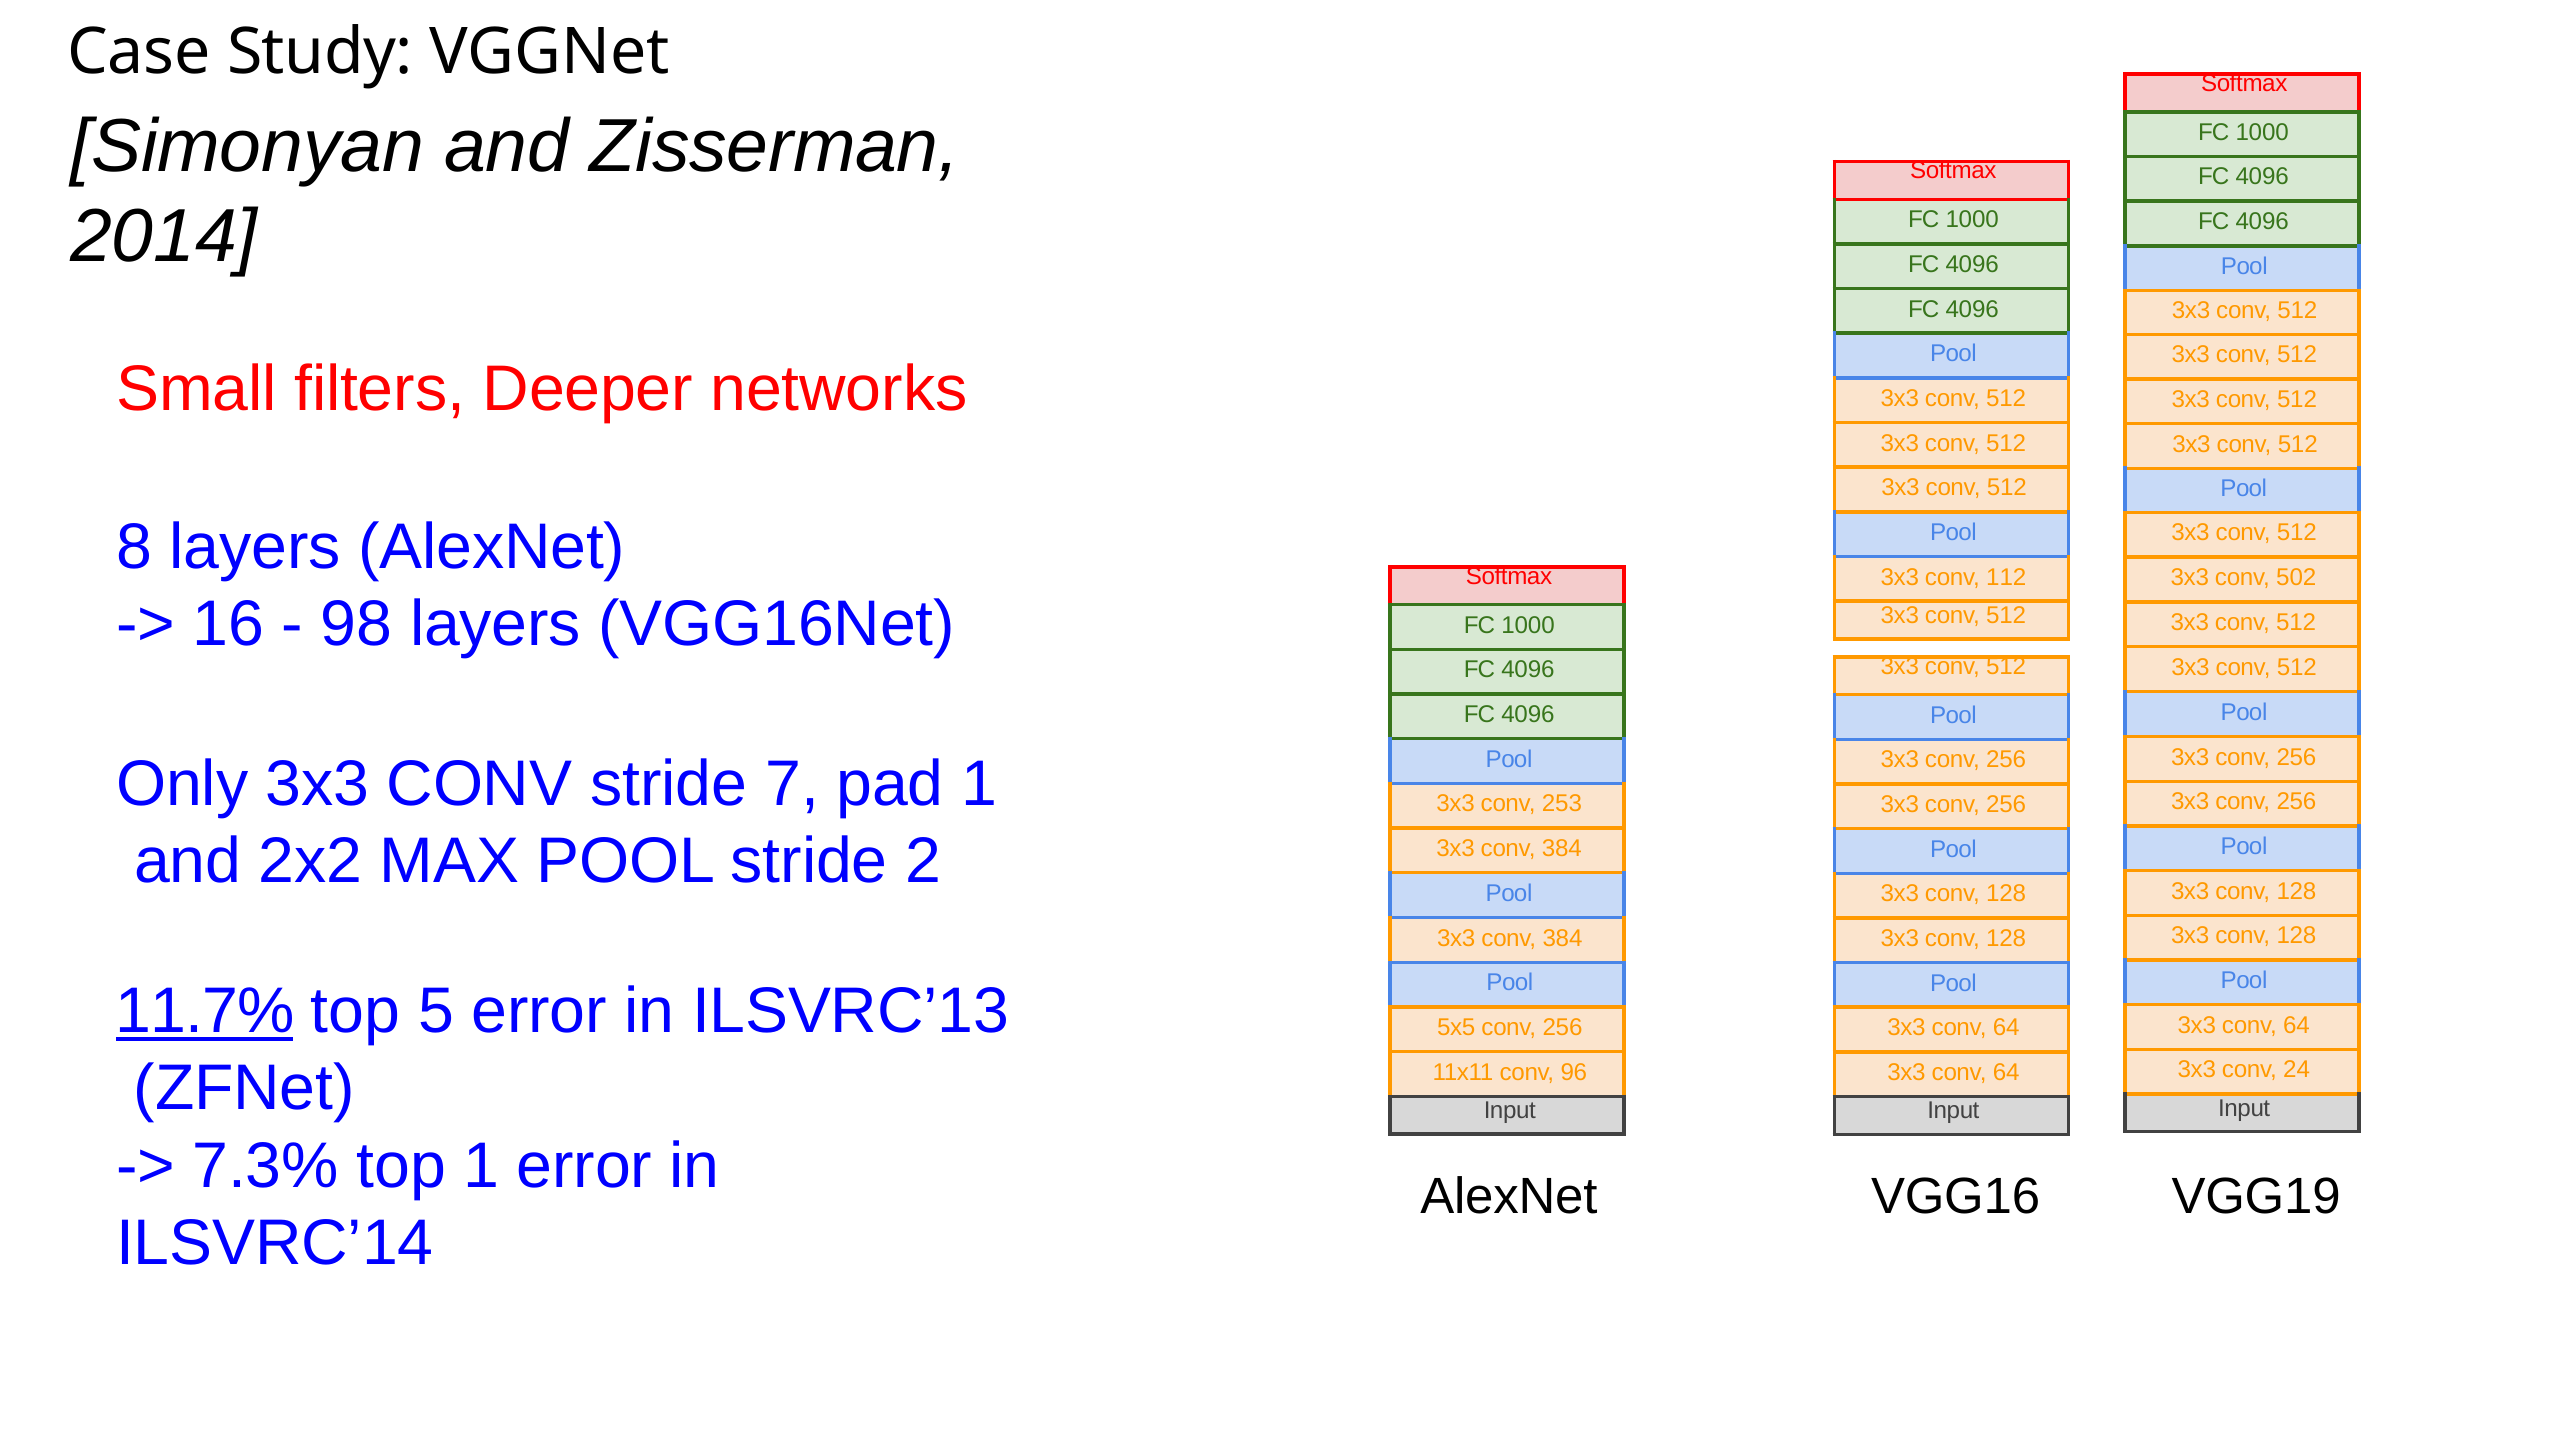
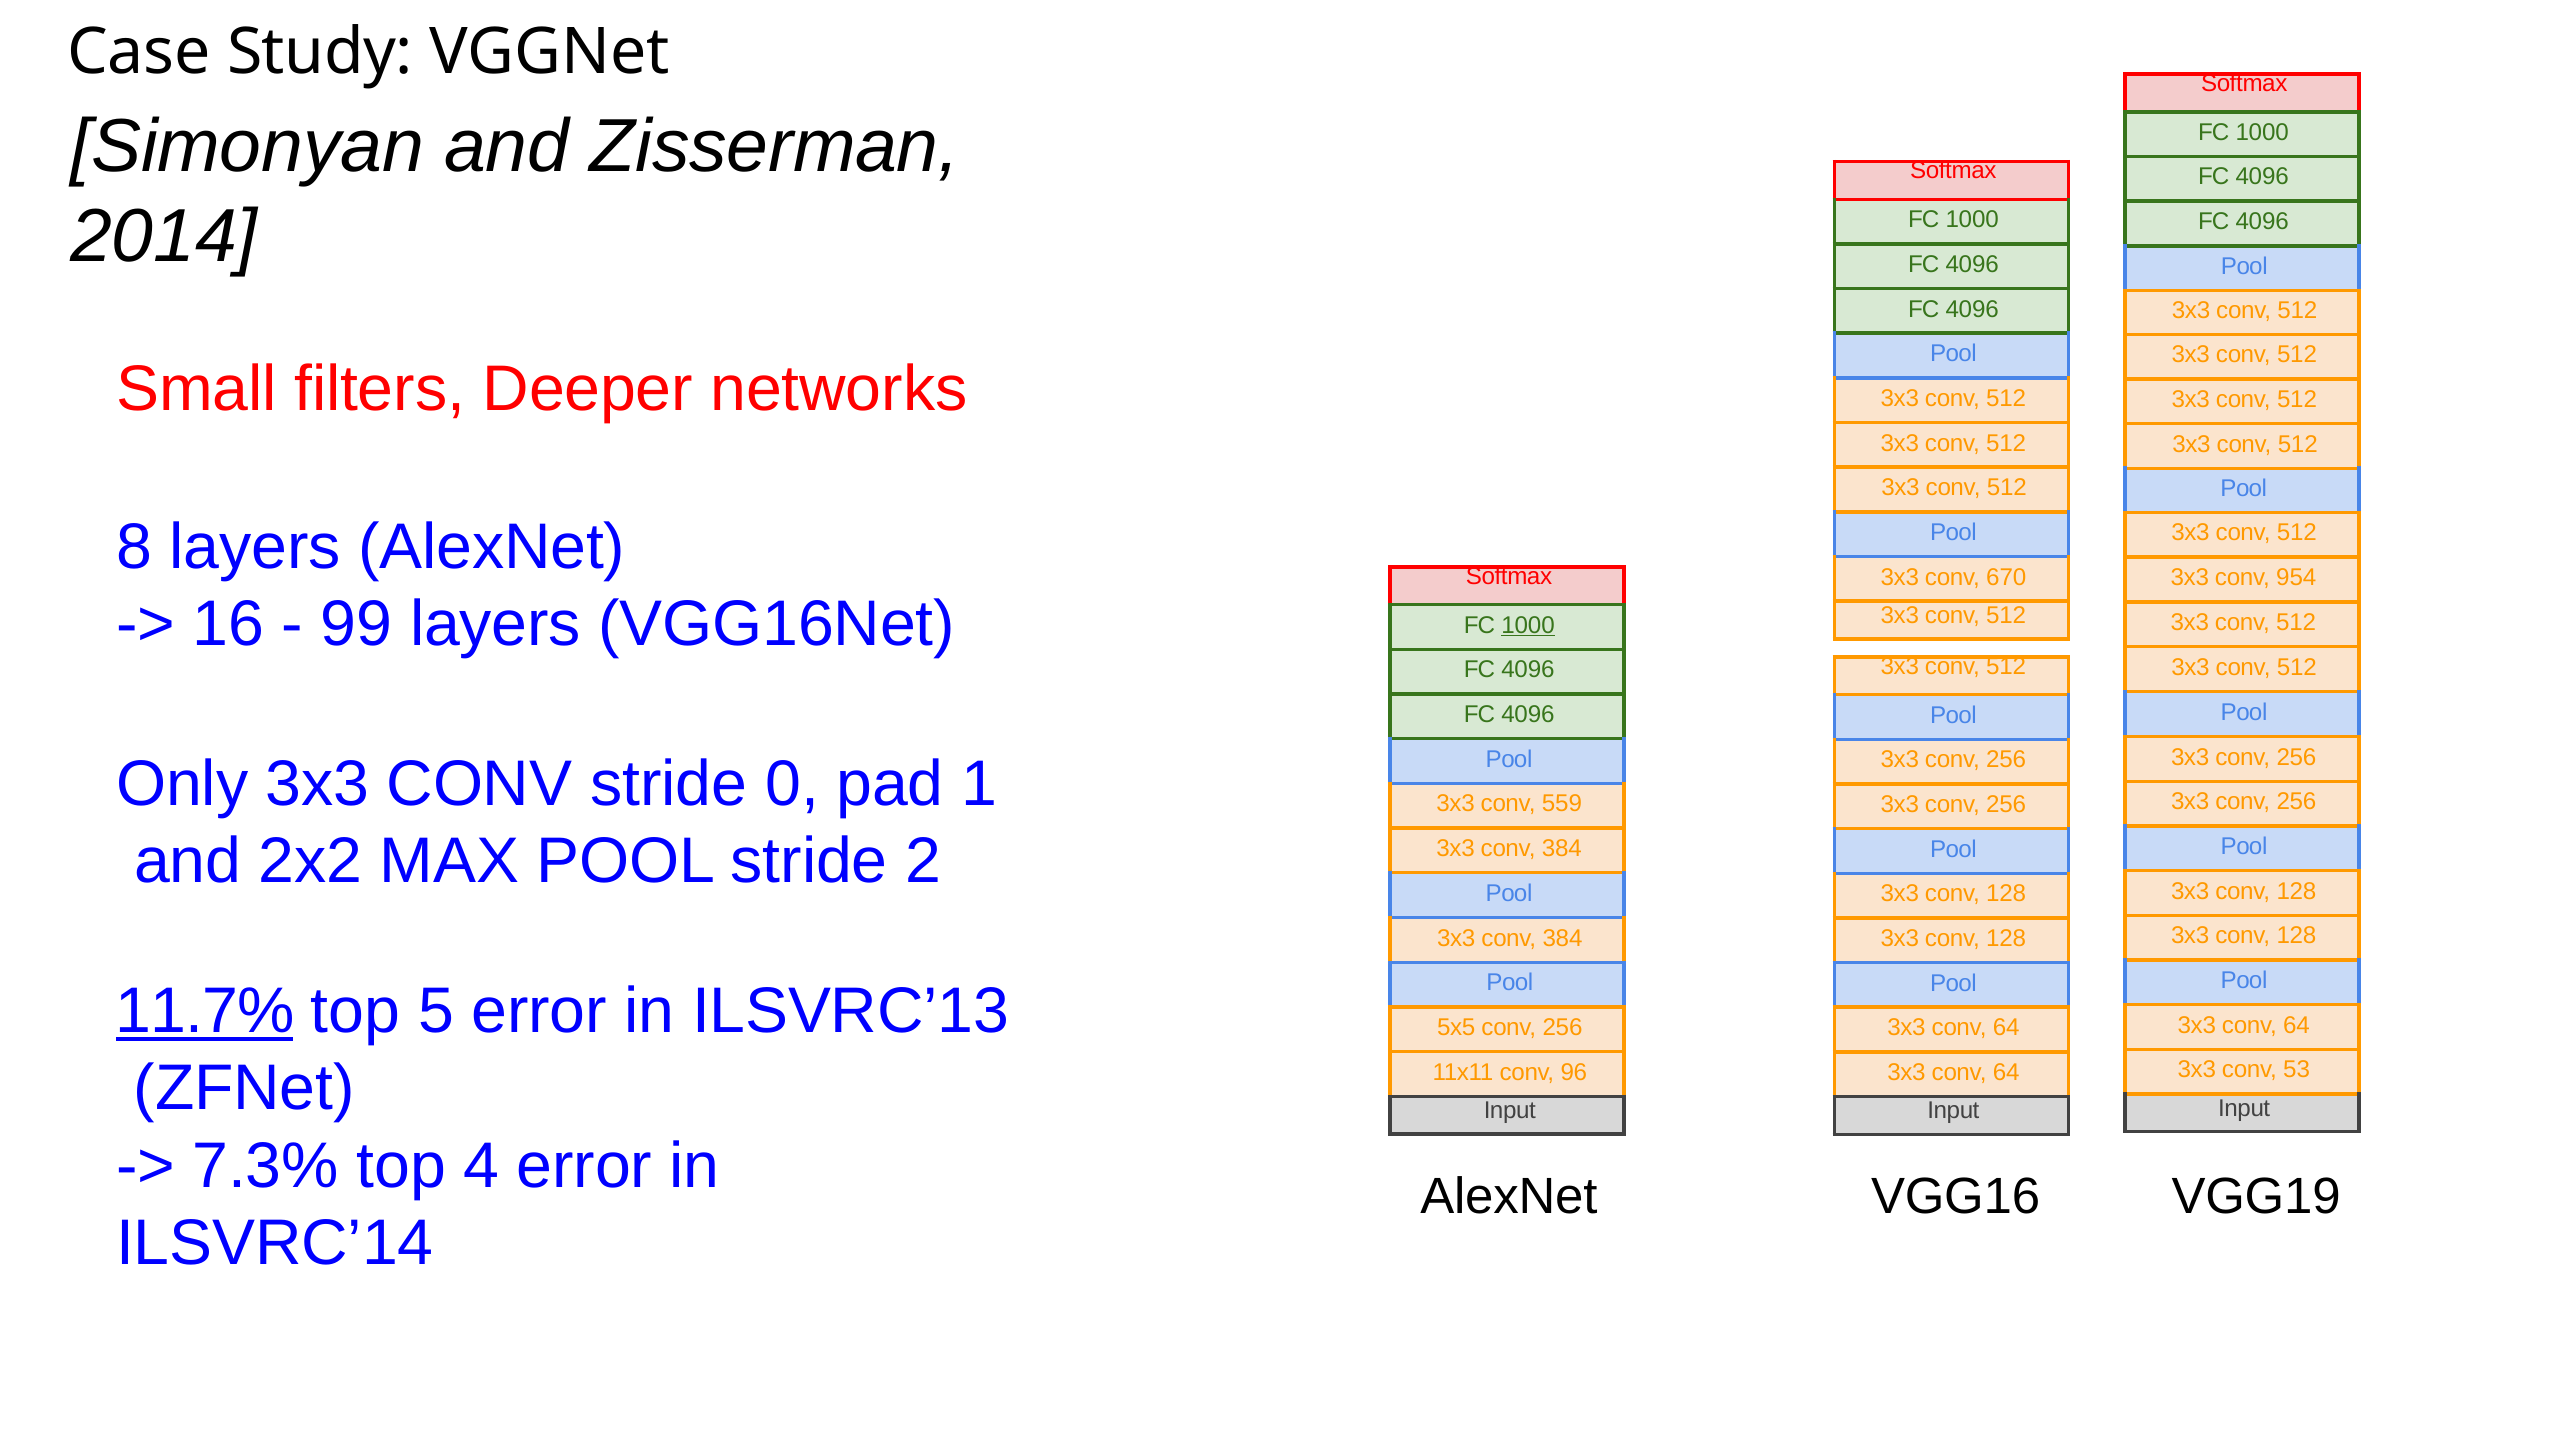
112: 112 -> 670
502: 502 -> 954
98: 98 -> 99
1000 at (1528, 625) underline: none -> present
7: 7 -> 0
253: 253 -> 559
24: 24 -> 53
top 1: 1 -> 4
